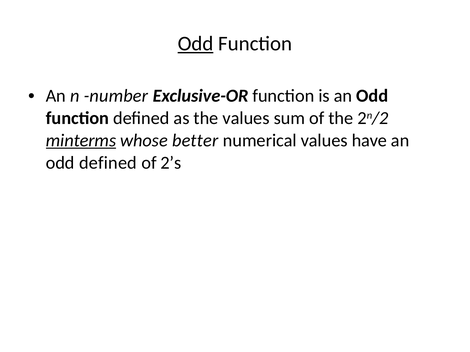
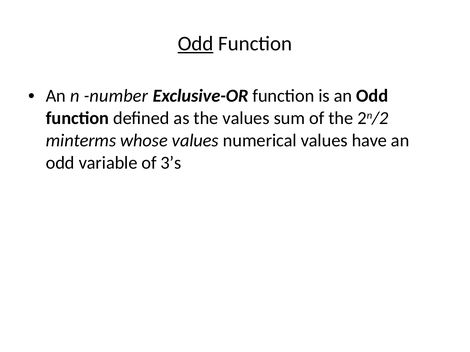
minterms underline: present -> none
whose better: better -> values
odd defined: defined -> variable
2’s: 2’s -> 3’s
